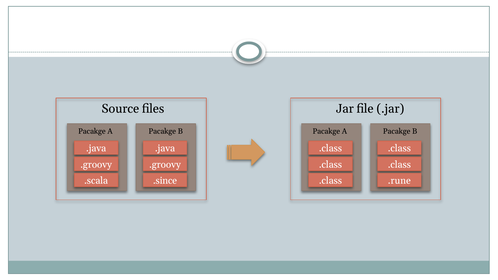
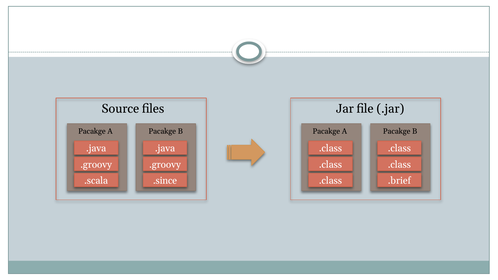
.rune: .rune -> .brief
